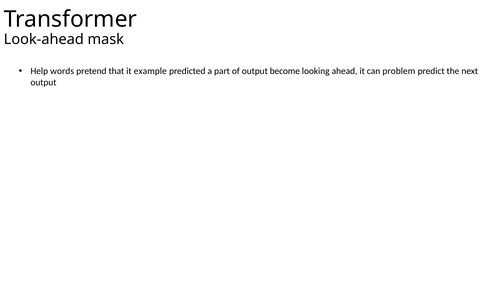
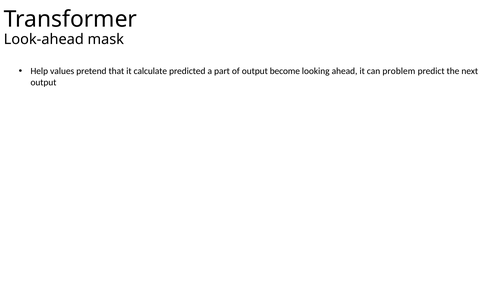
words: words -> values
example: example -> calculate
